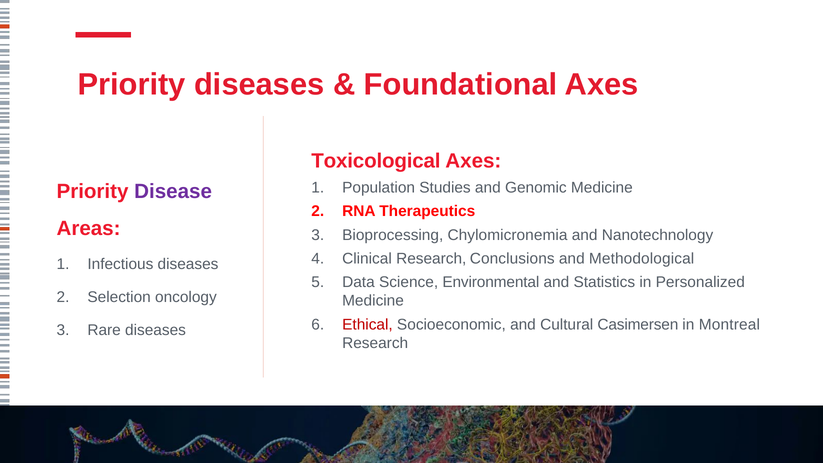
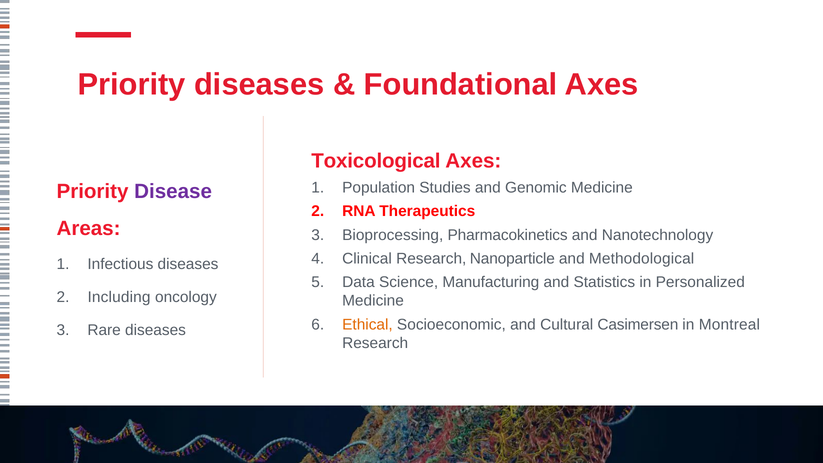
Chylomicronemia: Chylomicronemia -> Pharmacokinetics
Conclusions: Conclusions -> Nanoparticle
Environmental: Environmental -> Manufacturing
Selection: Selection -> Including
Ethical colour: red -> orange
